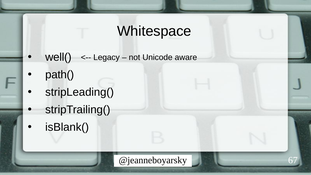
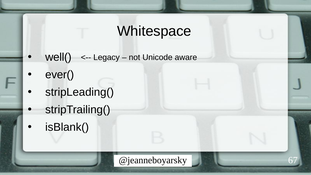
path(: path( -> ever(
